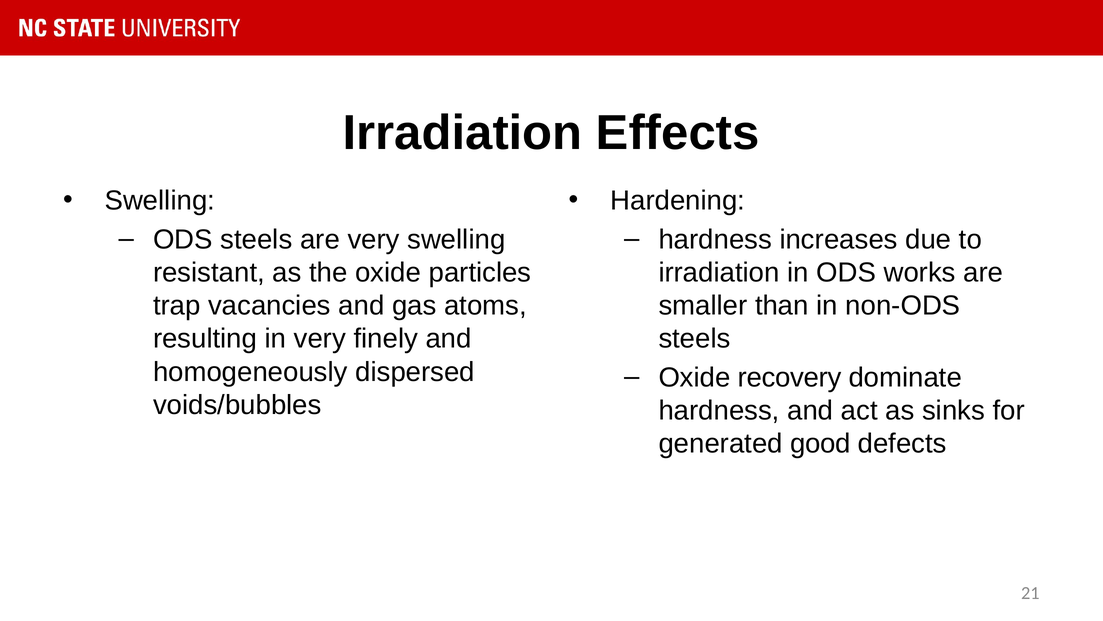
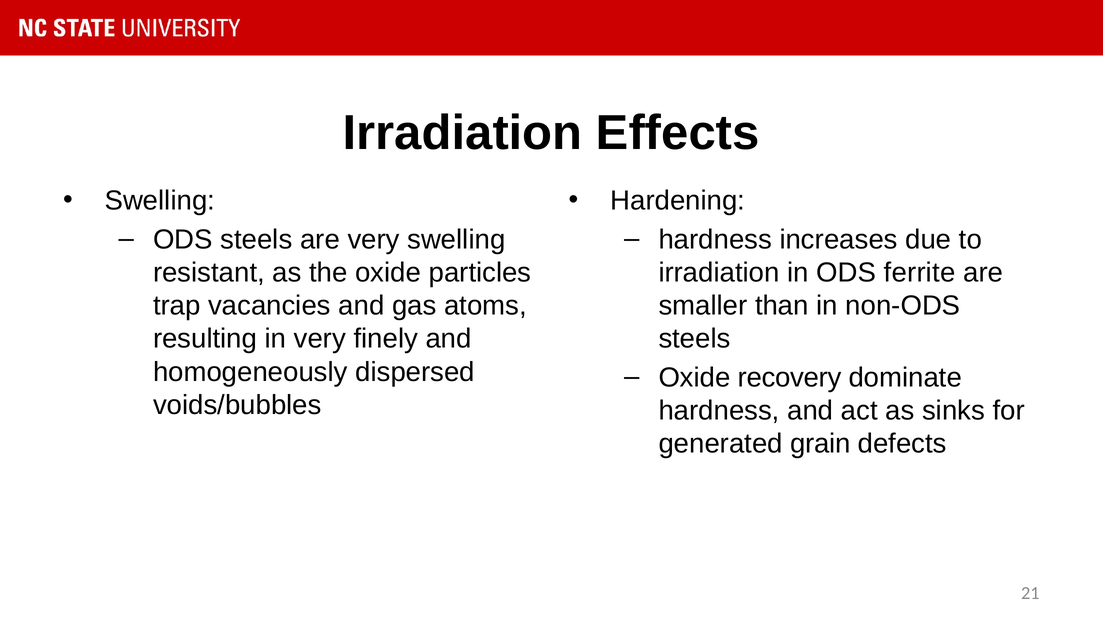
works: works -> ferrite
good: good -> grain
